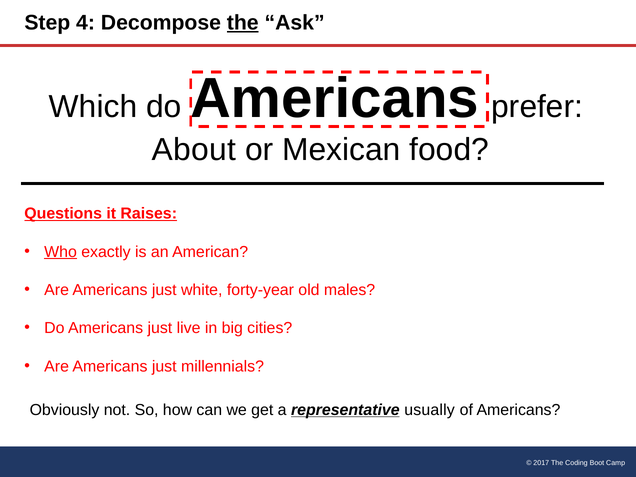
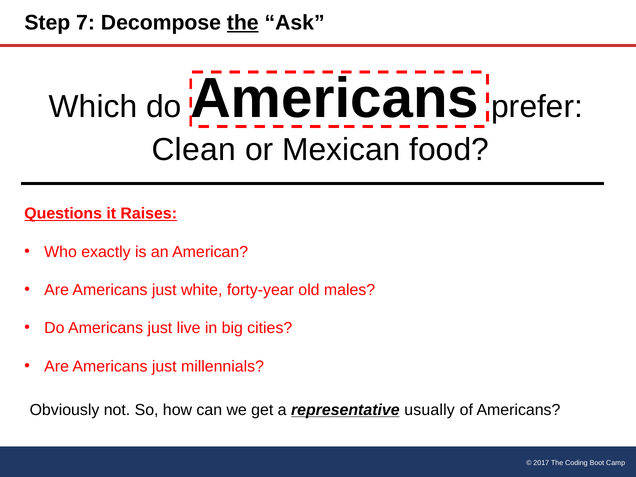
4: 4 -> 7
About: About -> Clean
Who underline: present -> none
